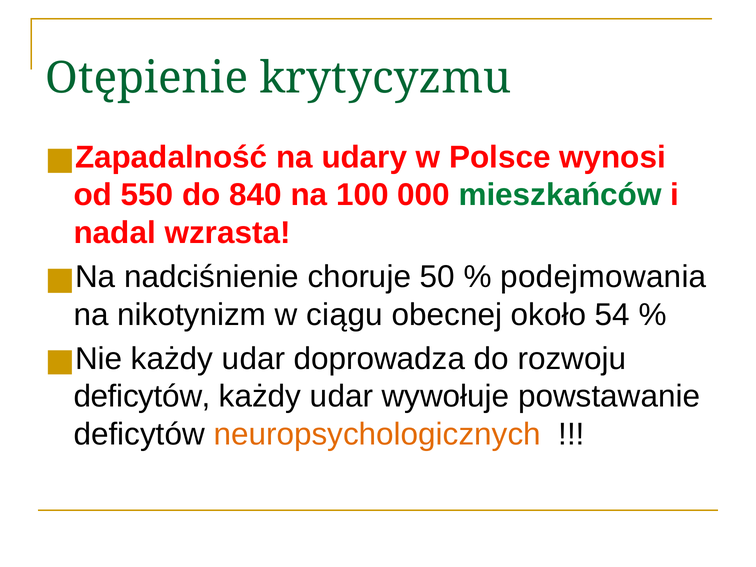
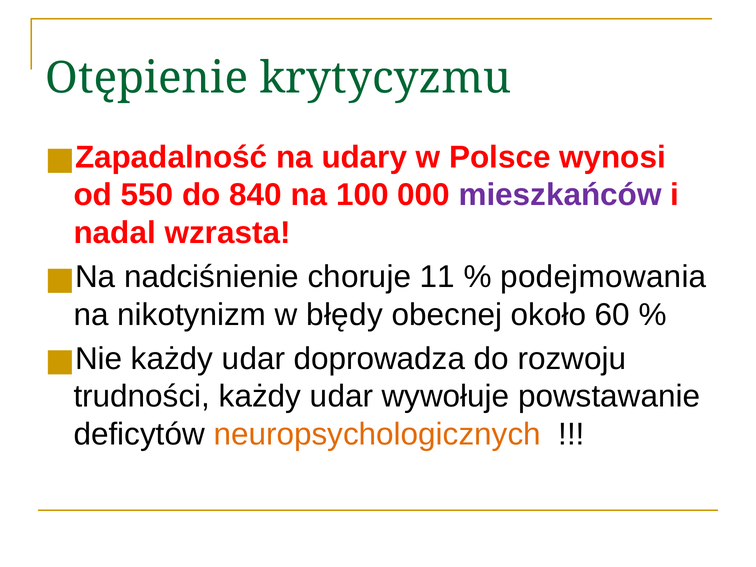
mieszkańców colour: green -> purple
50: 50 -> 11
ciągu: ciągu -> błędy
54: 54 -> 60
deficytów at (142, 397): deficytów -> trudności
